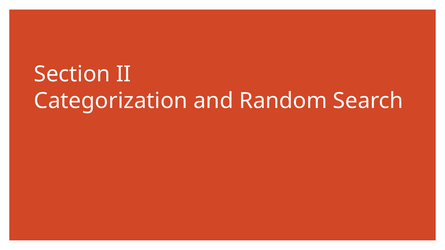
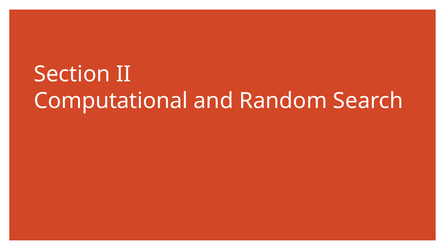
Categorization: Categorization -> Computational
